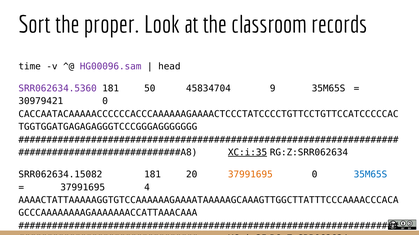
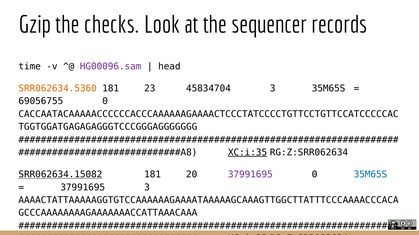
Sort: Sort -> Gzip
proper: proper -> checks
classroom: classroom -> sequencer
SRR062634.5360 colour: purple -> orange
50: 50 -> 23
45834704 9: 9 -> 3
30979421: 30979421 -> 69056755
SRR062634.15082 underline: none -> present
37991695 at (250, 175) colour: orange -> purple
37991695 4: 4 -> 3
